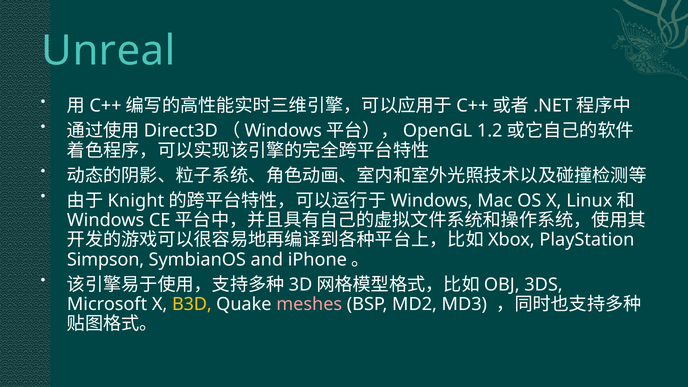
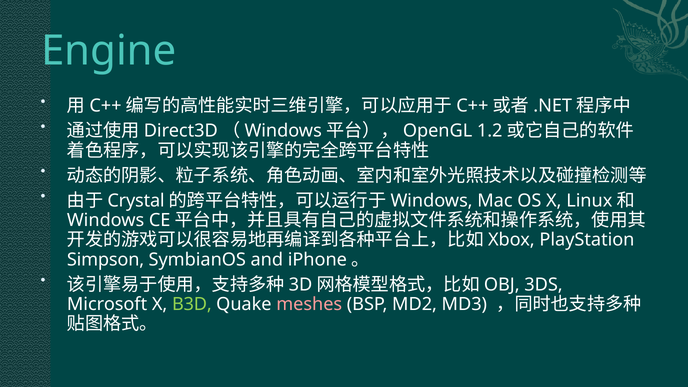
Unreal: Unreal -> Engine
Knight: Knight -> Crystal
B3D colour: yellow -> light green
